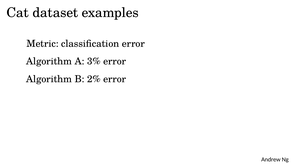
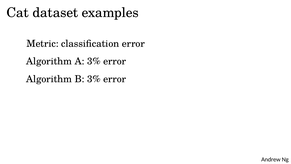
B 2%: 2% -> 3%
